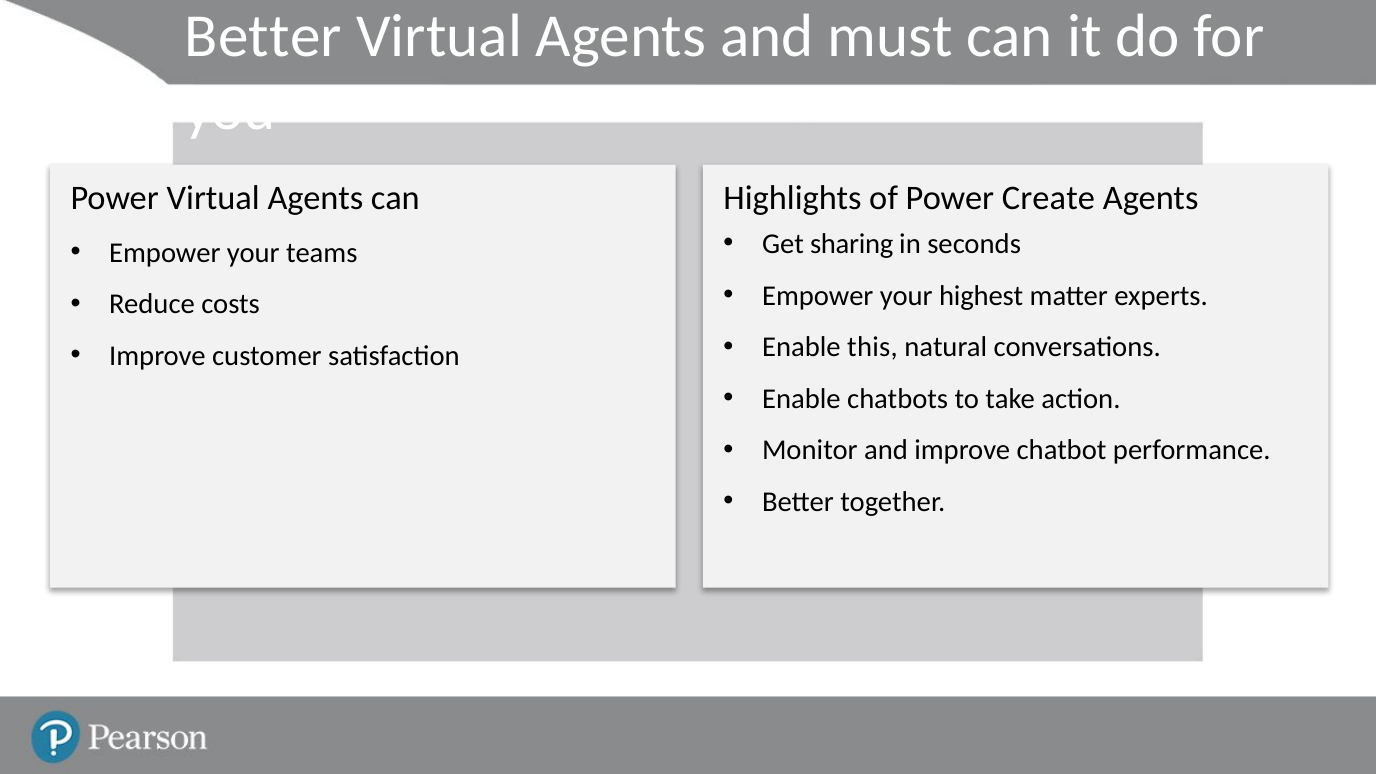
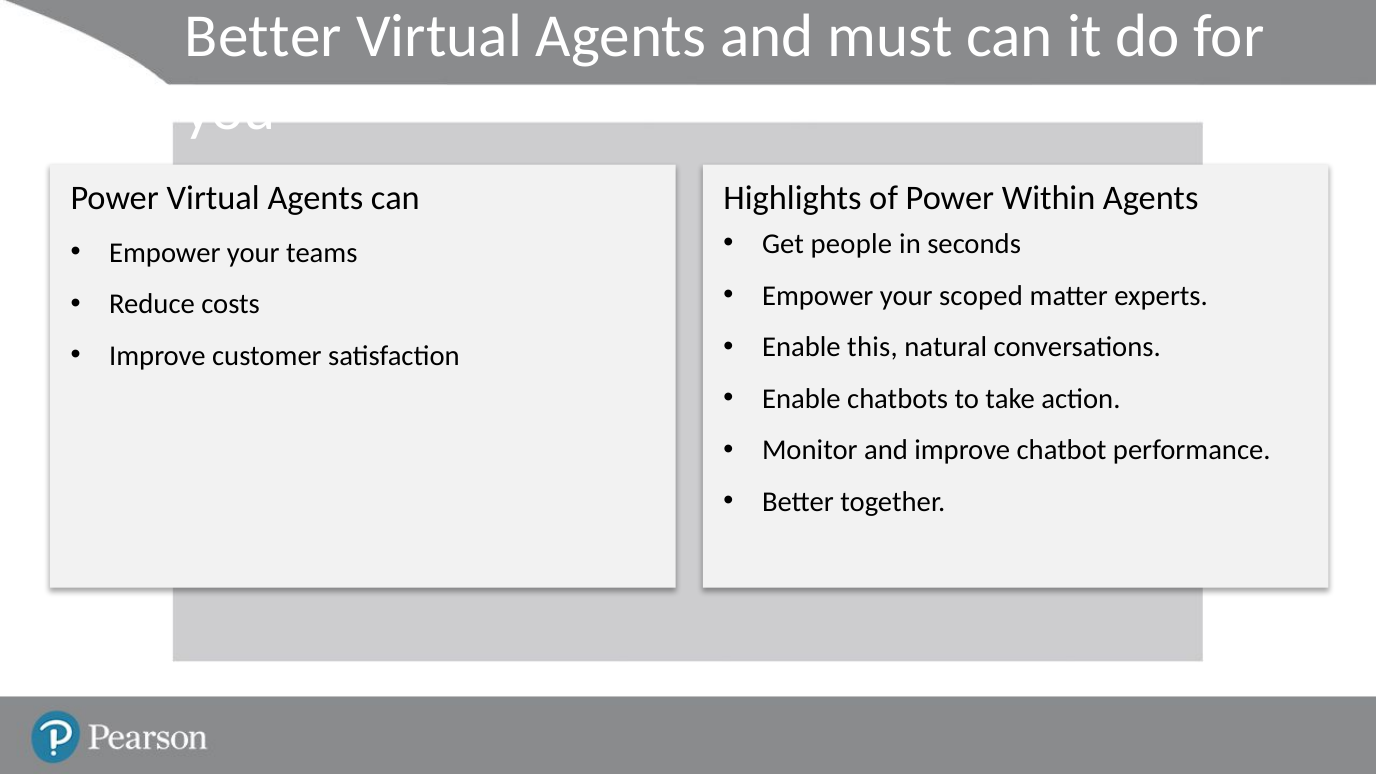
Create: Create -> Within
sharing: sharing -> people
highest: highest -> scoped
